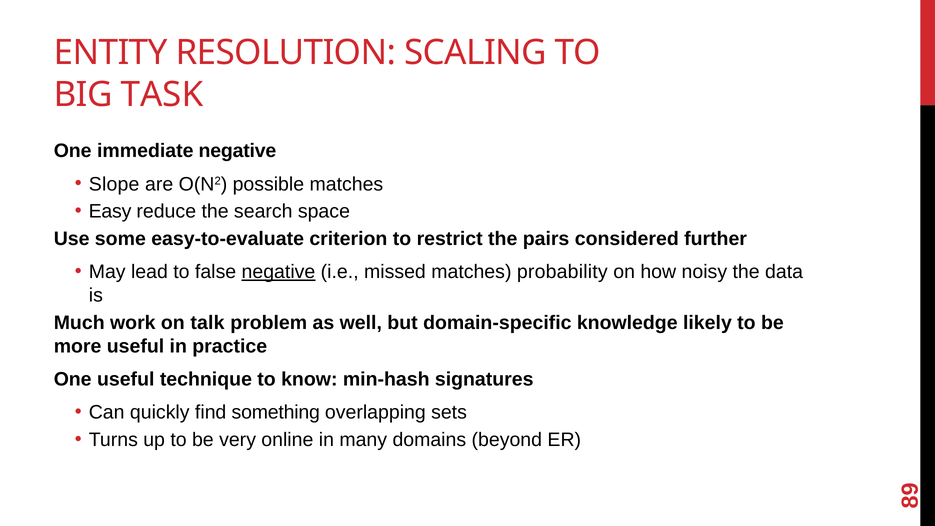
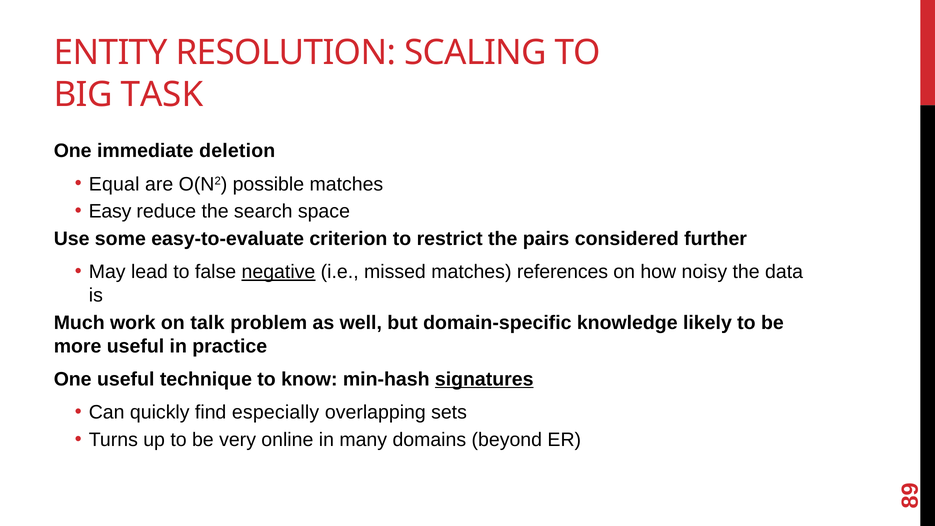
immediate negative: negative -> deletion
Slope: Slope -> Equal
probability: probability -> references
signatures underline: none -> present
something: something -> especially
